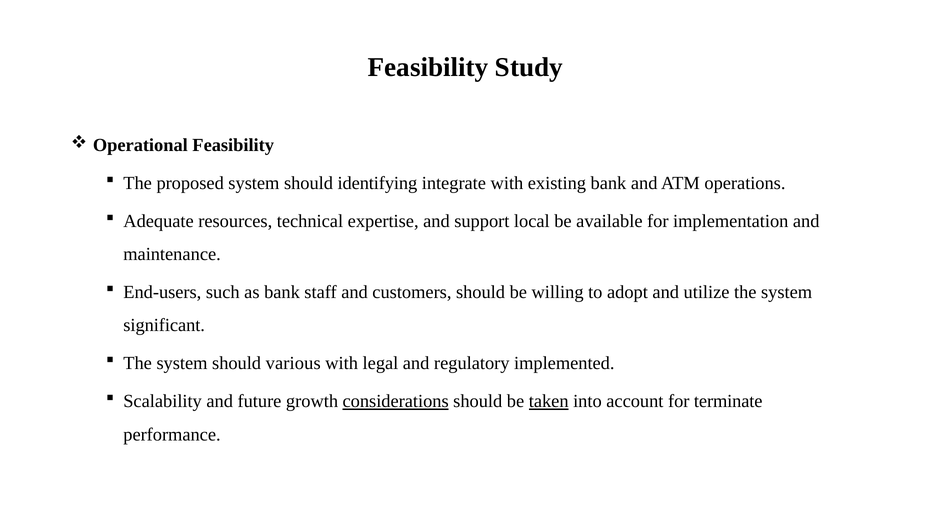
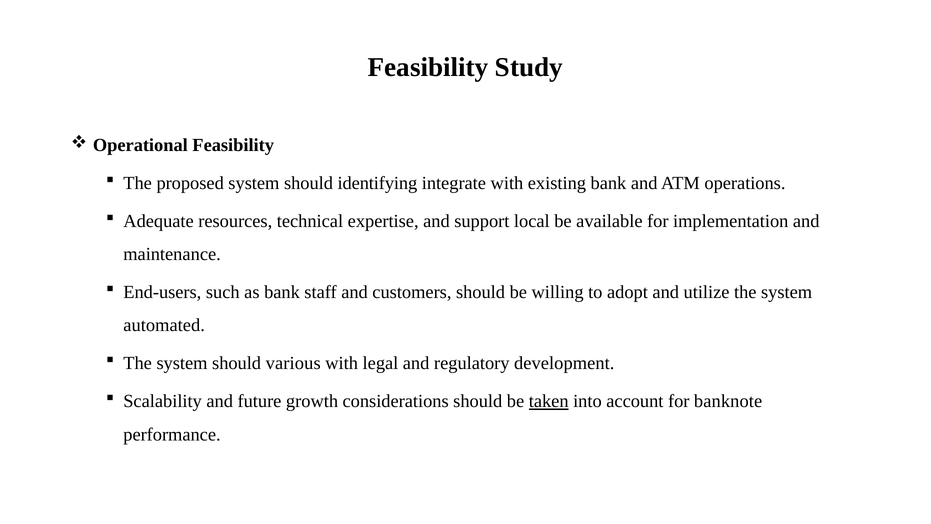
significant: significant -> automated
implemented: implemented -> development
considerations underline: present -> none
terminate: terminate -> banknote
